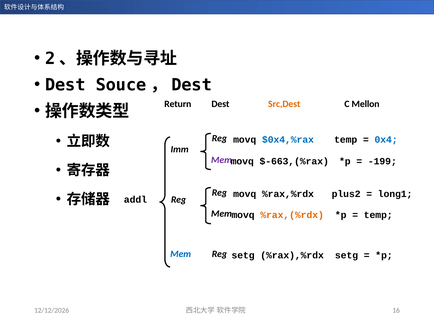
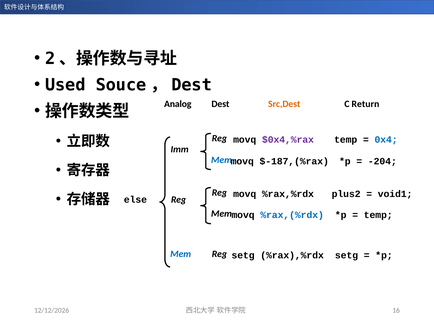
Dest at (65, 85): Dest -> Used
Return: Return -> Analog
Mellon: Mellon -> Return
$0x4,%rax colour: blue -> purple
Mem at (221, 160) colour: purple -> blue
$-663,(%rax: $-663,(%rax -> $-187,(%rax
-199: -199 -> -204
long1: long1 -> void1
addl: addl -> else
%rax,(%rdx colour: orange -> blue
